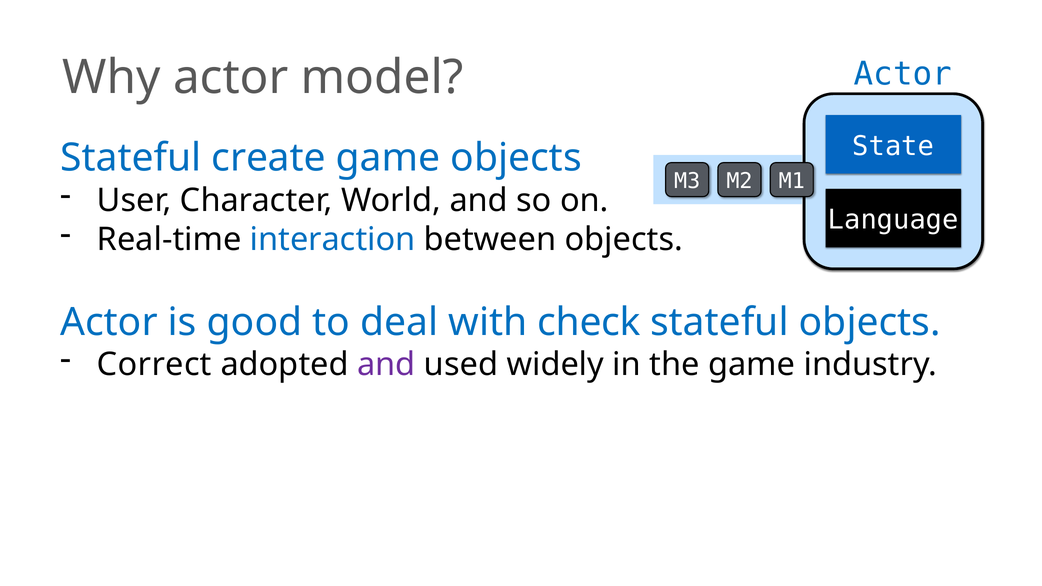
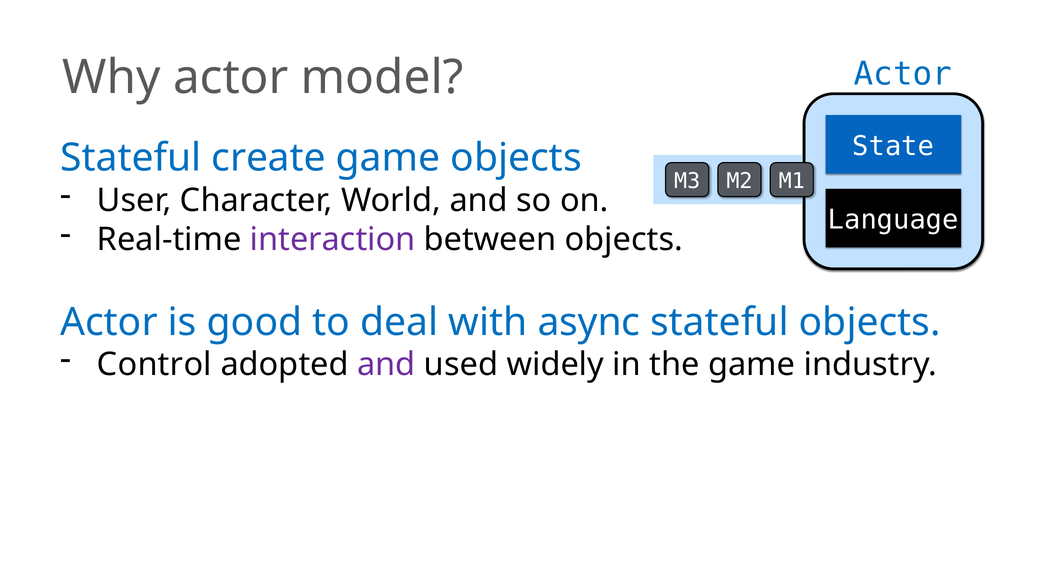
interaction colour: blue -> purple
check: check -> async
Correct: Correct -> Control
